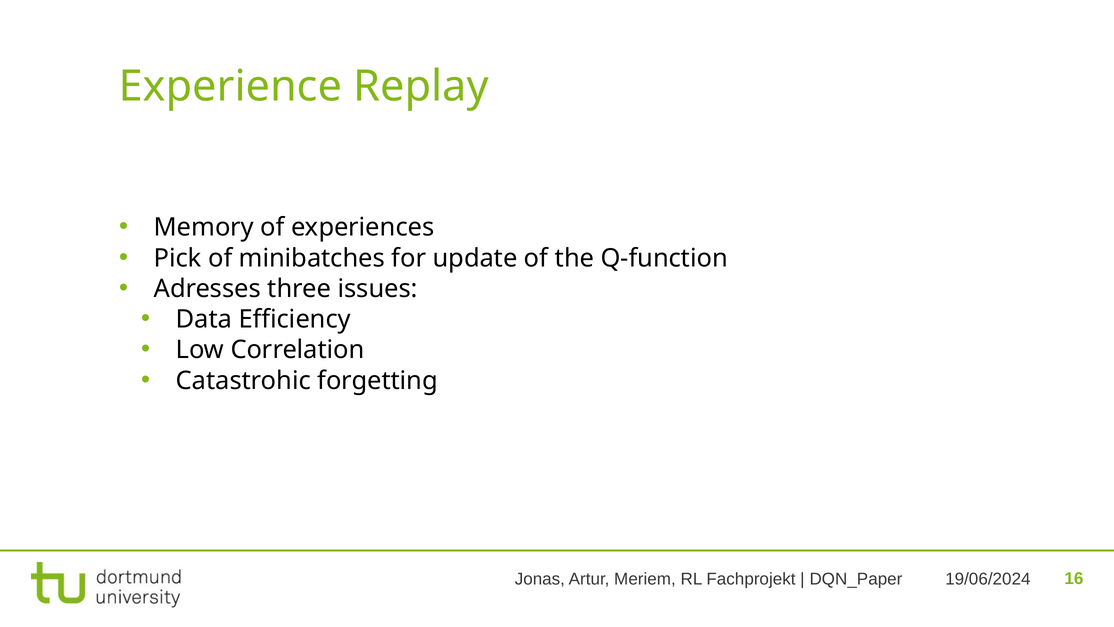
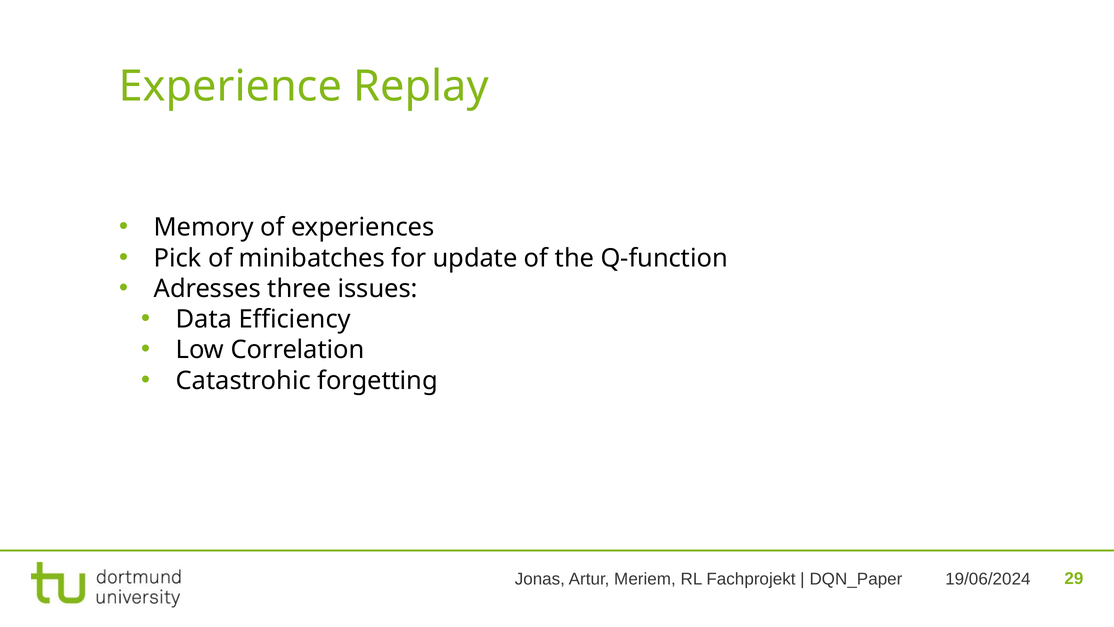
16: 16 -> 29
